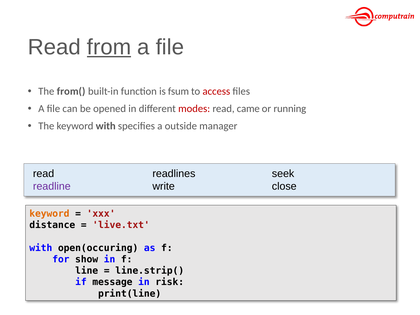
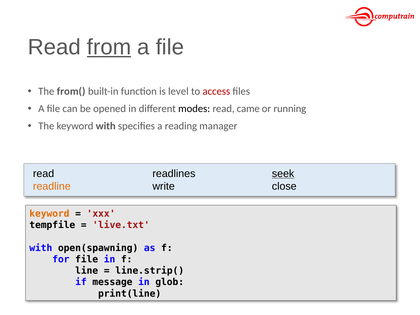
fsum: fsum -> level
modes colour: red -> black
outside: outside -> reading
seek underline: none -> present
readline colour: purple -> orange
distance: distance -> tempfile
open(occuring: open(occuring -> open(spawning
for show: show -> file
risk: risk -> glob
